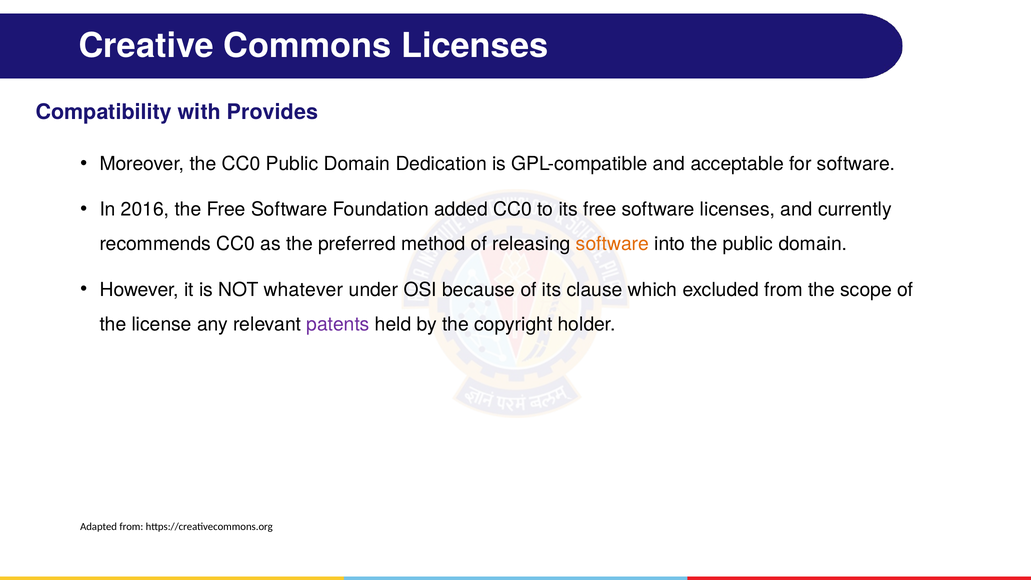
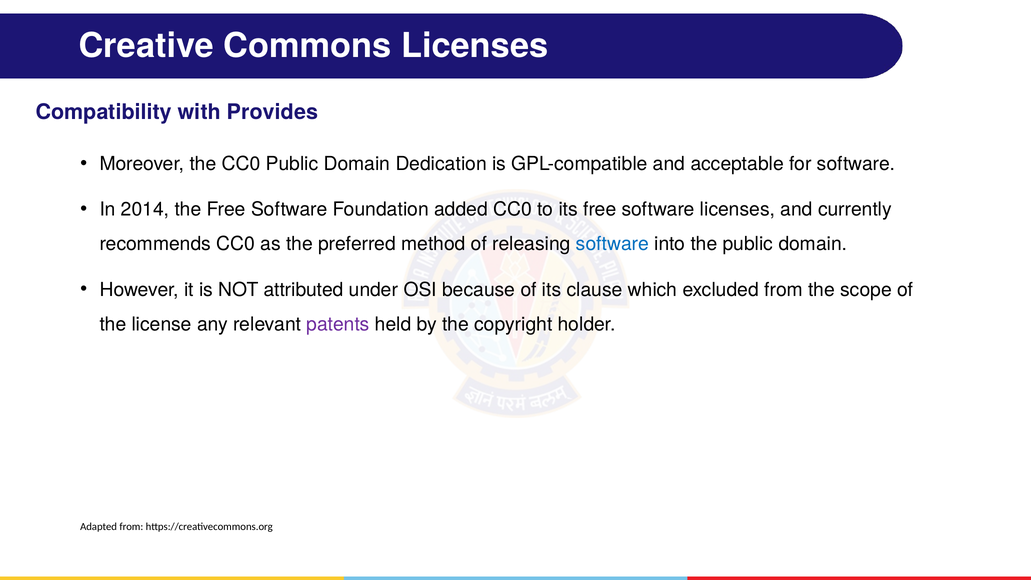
2016: 2016 -> 2014
software at (612, 244) colour: orange -> blue
whatever: whatever -> attributed
